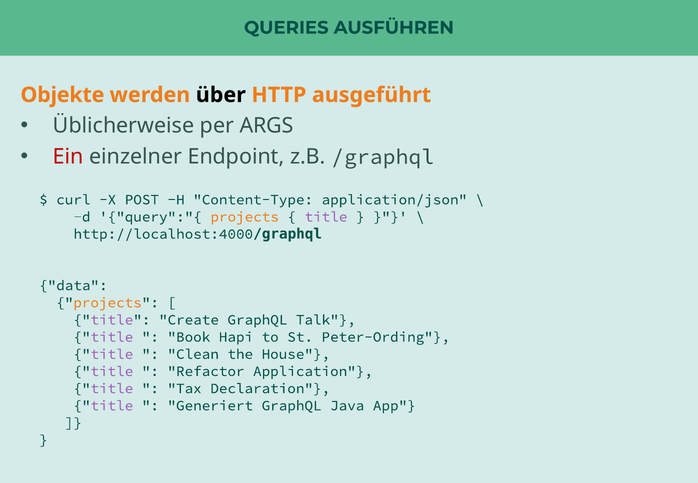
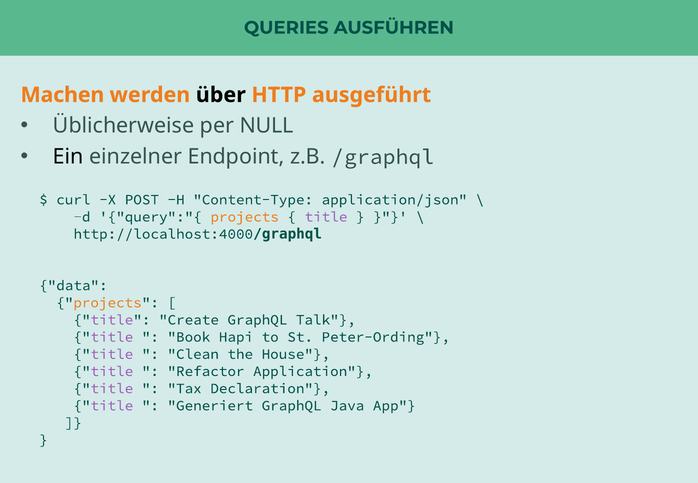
Objekte: Objekte -> Machen
ARGS: ARGS -> NULL
Ein colour: red -> black
